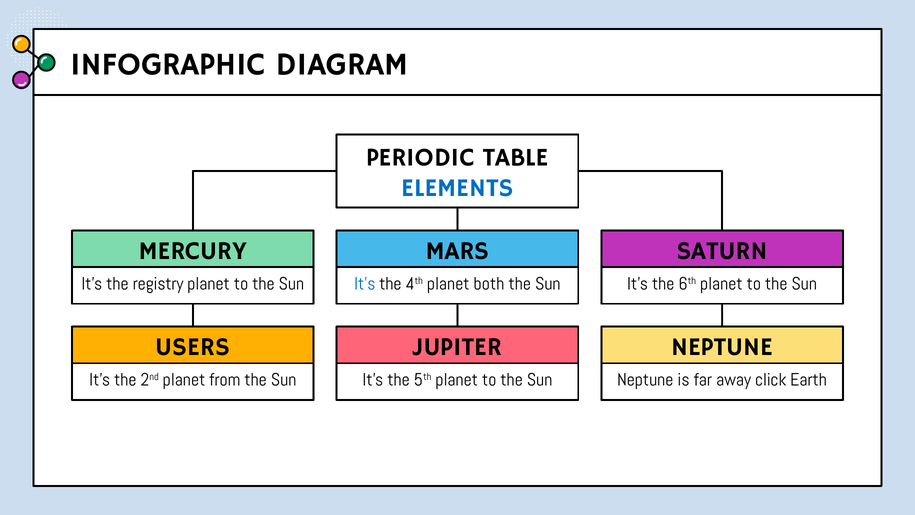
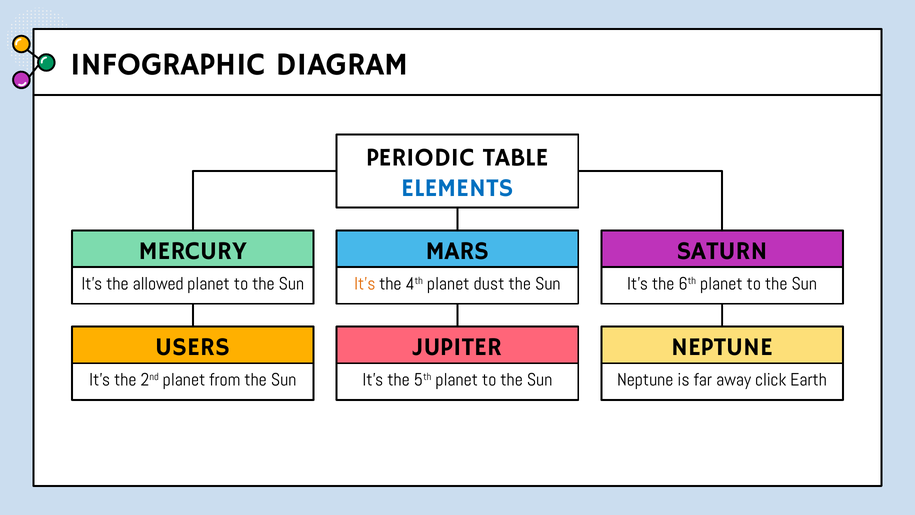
registry: registry -> allowed
It’s at (365, 284) colour: blue -> orange
both: both -> dust
